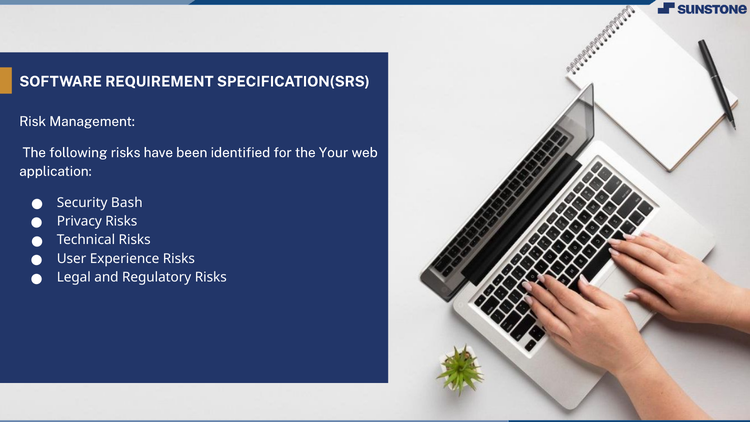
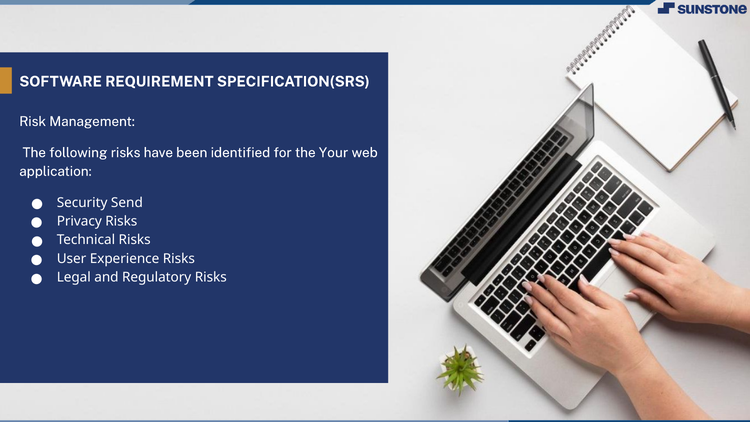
Bash: Bash -> Send
